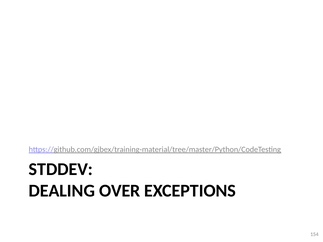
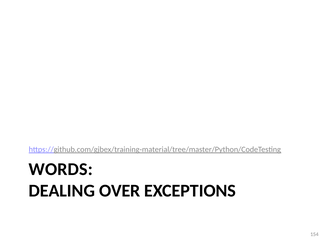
STDDEV: STDDEV -> WORDS
